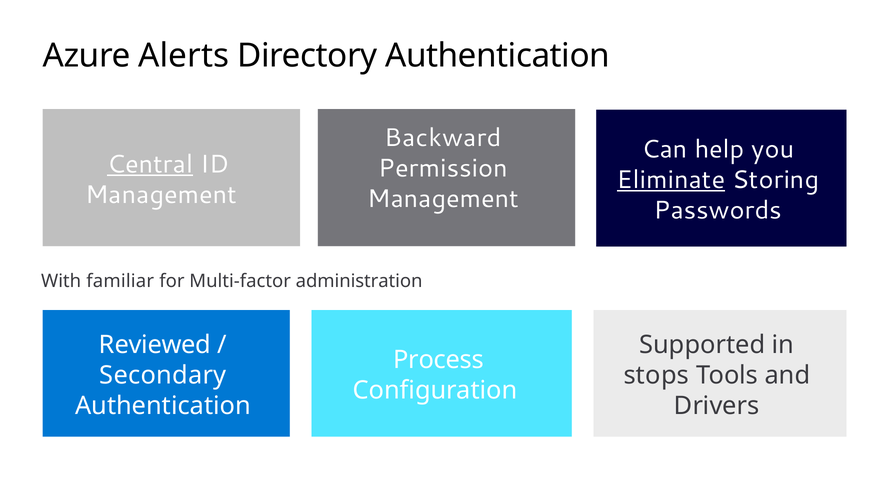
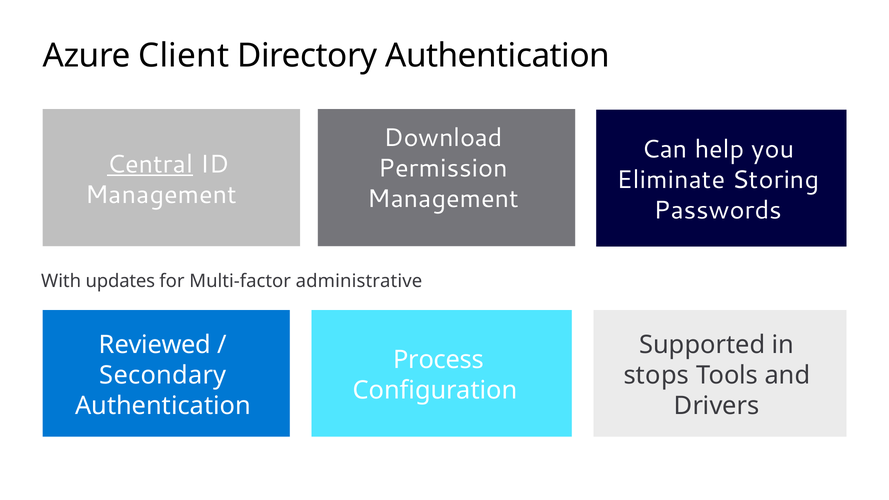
Alerts: Alerts -> Client
Backward: Backward -> Download
Eliminate underline: present -> none
familiar: familiar -> updates
administration: administration -> administrative
